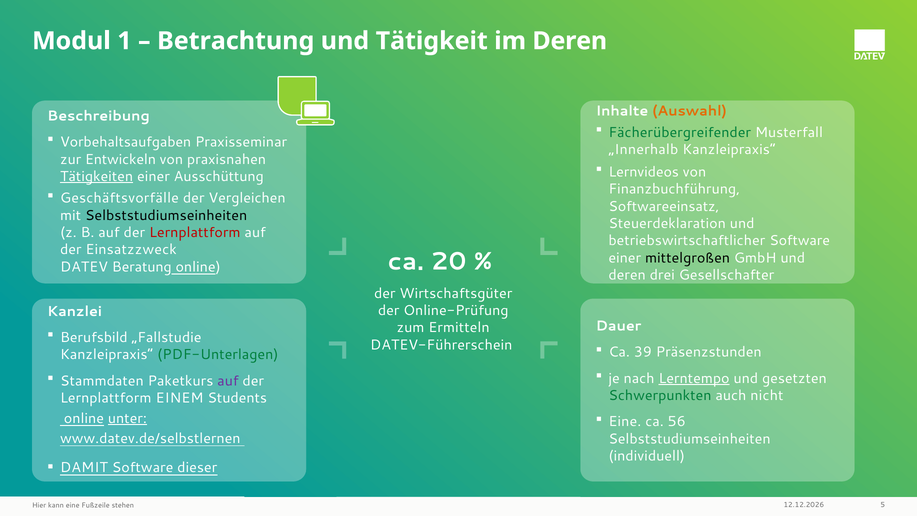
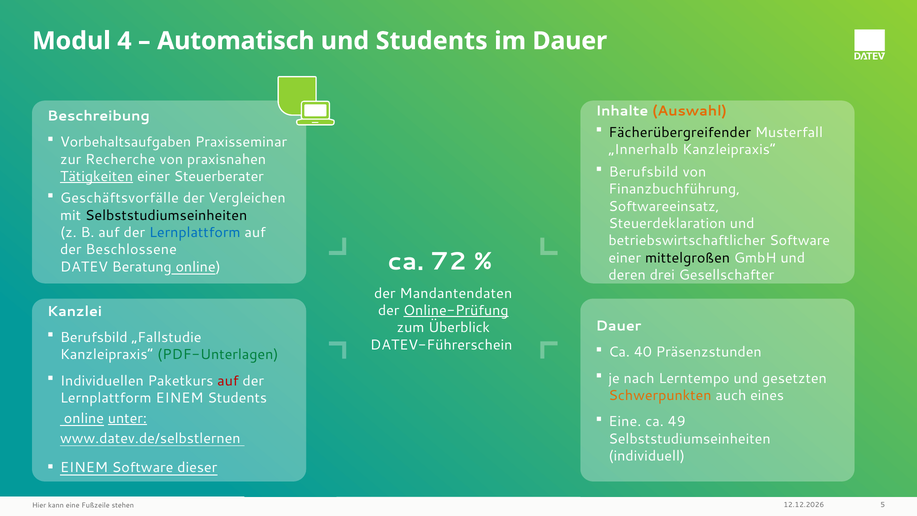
1: 1 -> 4
Betrachtung: Betrachtung -> Automatisch
und Tätigkeit: Tätigkeit -> Students
im Deren: Deren -> Dauer
Fächerübergreifender colour: green -> black
Entwickeln: Entwickeln -> Recherche
Lernvideos at (644, 172): Lernvideos -> Berufsbild
Ausschüttung: Ausschüttung -> Steuerberater
Lernplattform at (195, 232) colour: red -> blue
Einsatzzweck: Einsatzzweck -> Beschlossene
20: 20 -> 72
Wirtschaftsgüter: Wirtschaftsgüter -> Mandantendaten
Online-Prüfung underline: none -> present
Ermitteln: Ermitteln -> Überblick
39: 39 -> 40
Lerntempo underline: present -> none
Stammdaten: Stammdaten -> Individuellen
auf at (228, 381) colour: purple -> red
Schwerpunkten colour: green -> orange
nicht: nicht -> eines
56: 56 -> 49
DAMIT at (84, 467): DAMIT -> EINEM
